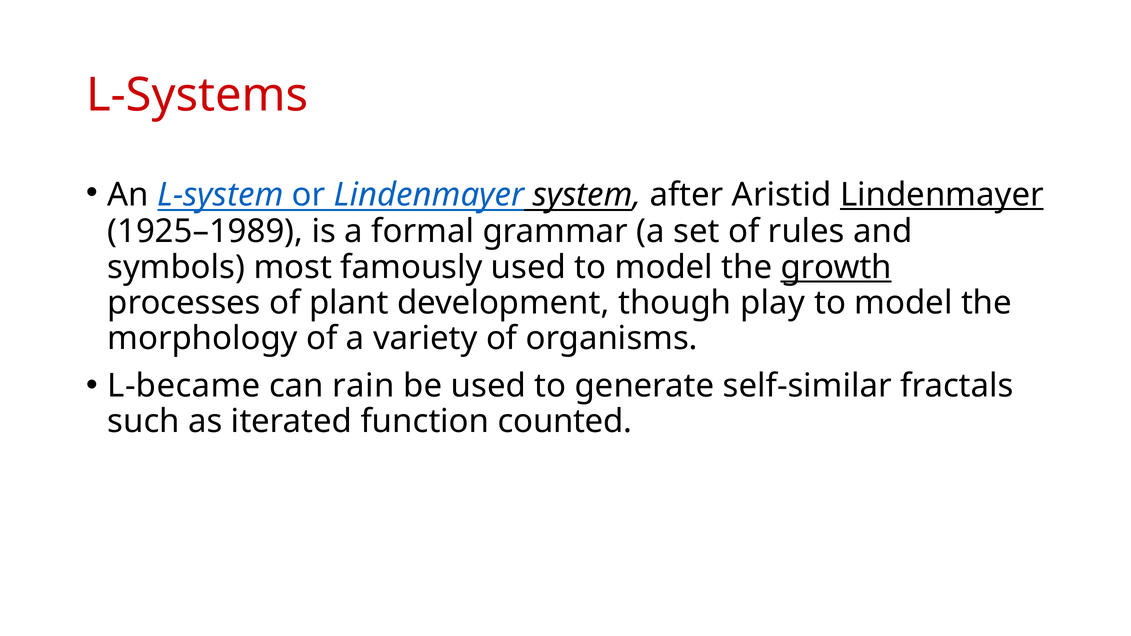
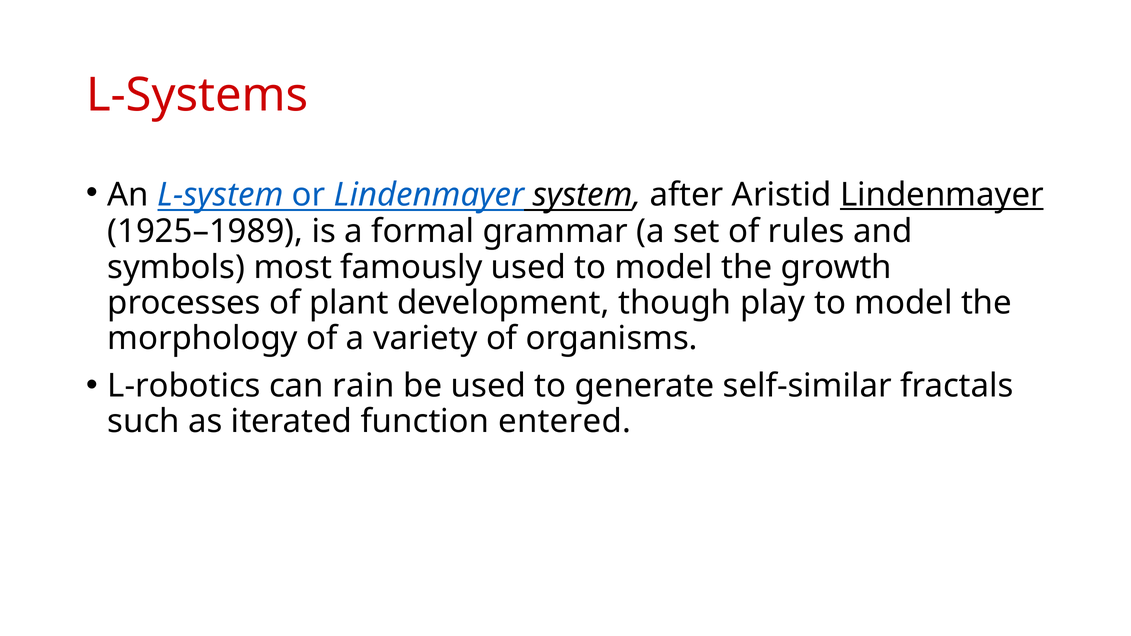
growth underline: present -> none
L-became: L-became -> L-robotics
counted: counted -> entered
